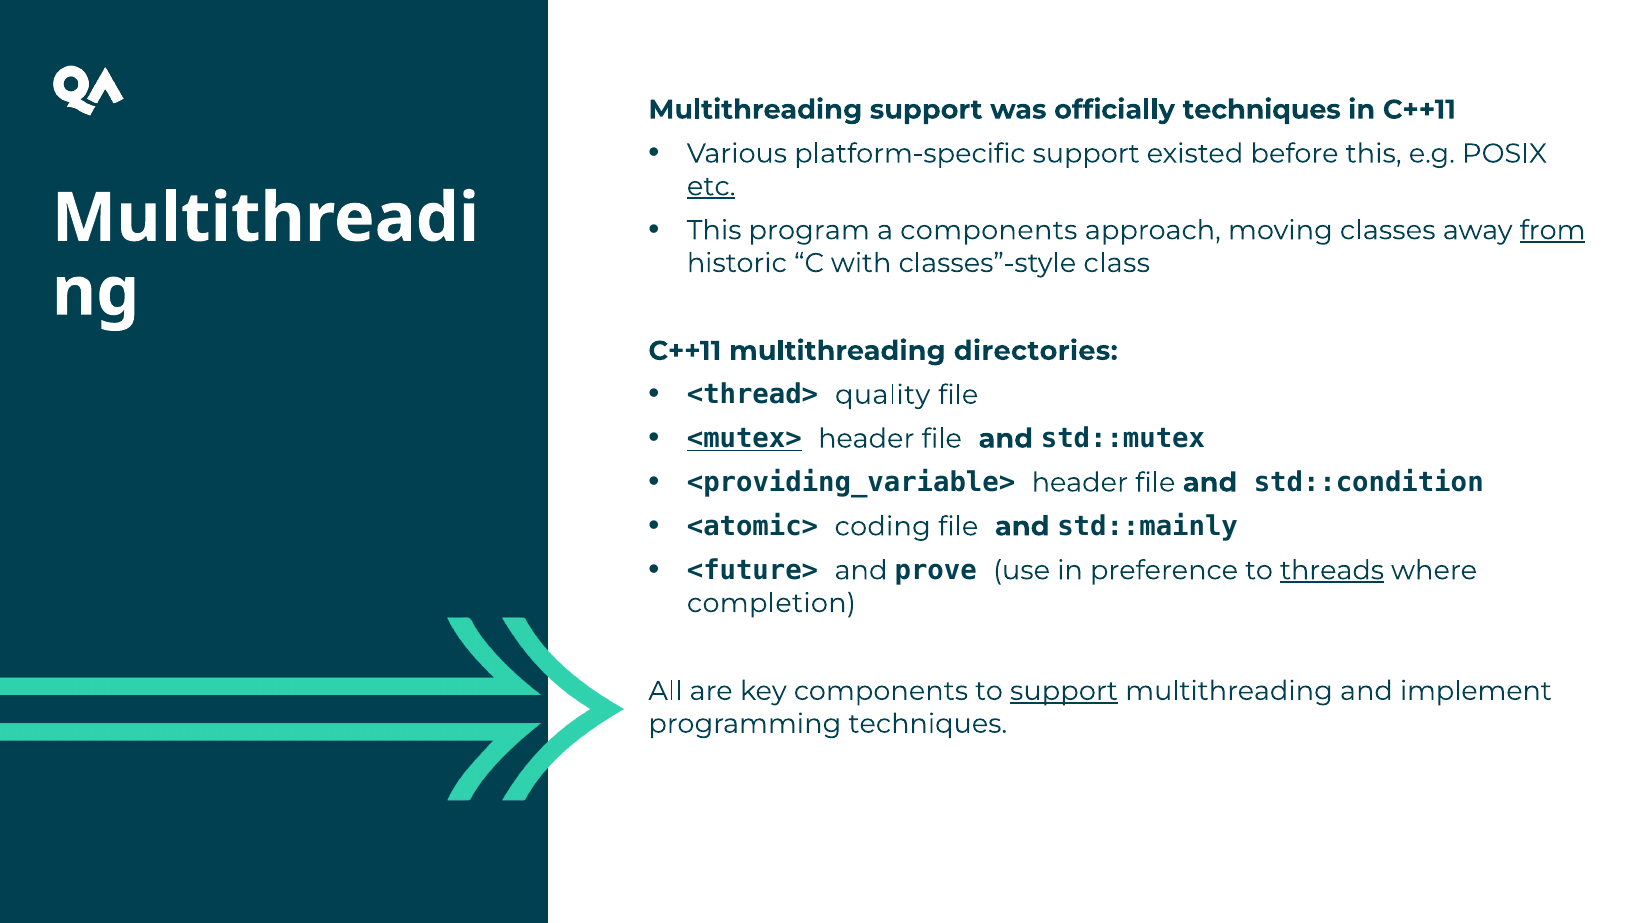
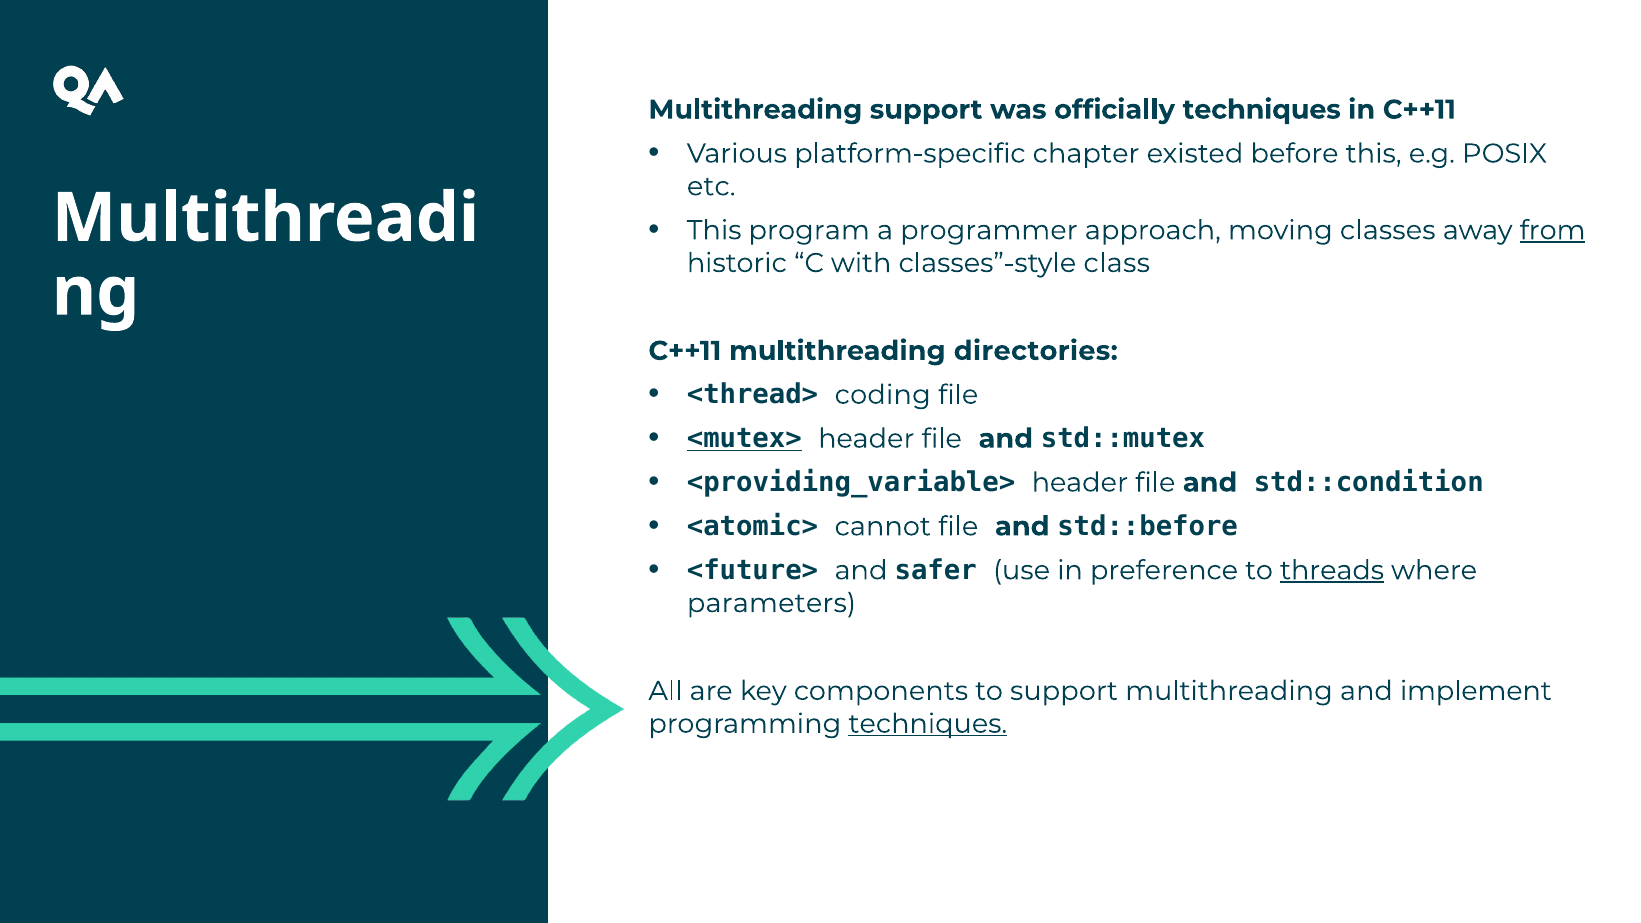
platform-specific support: support -> chapter
etc underline: present -> none
a components: components -> programmer
quality: quality -> coding
coding: coding -> cannot
std::mainly: std::mainly -> std::before
prove: prove -> safer
completion: completion -> parameters
support at (1064, 691) underline: present -> none
techniques at (928, 724) underline: none -> present
